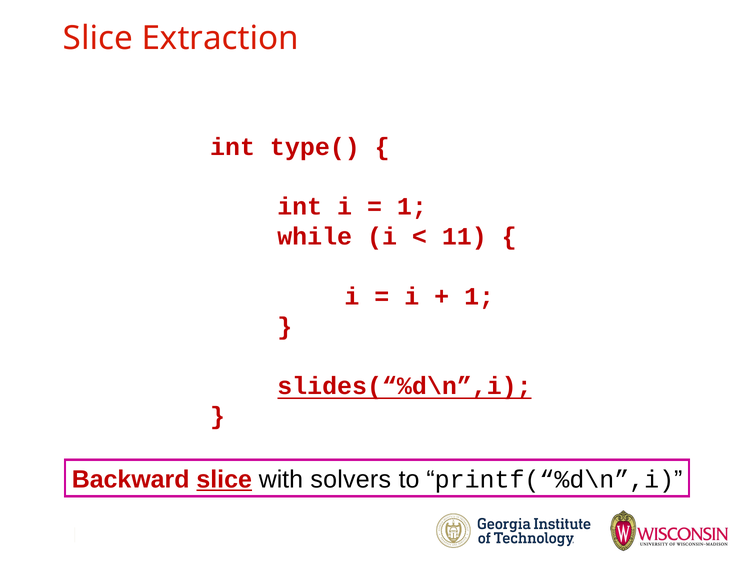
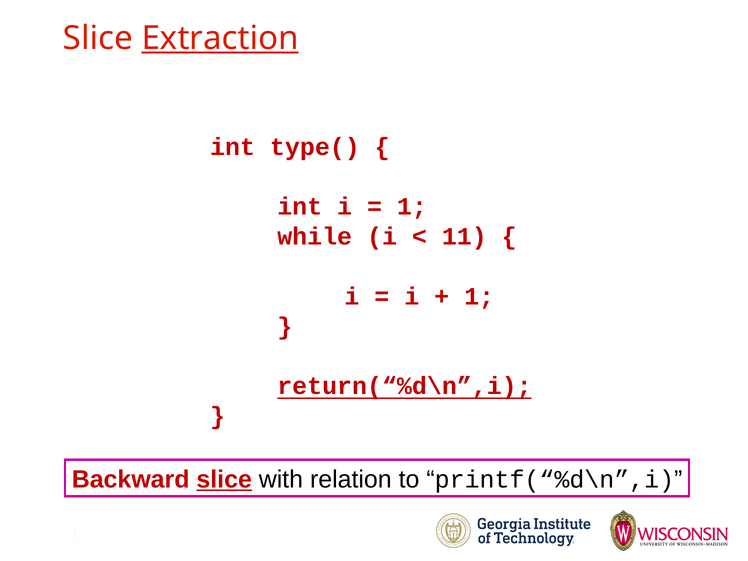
Extraction underline: none -> present
slides(“%d\n”,i: slides(“%d\n”,i -> return(“%d\n”,i
solvers: solvers -> relation
